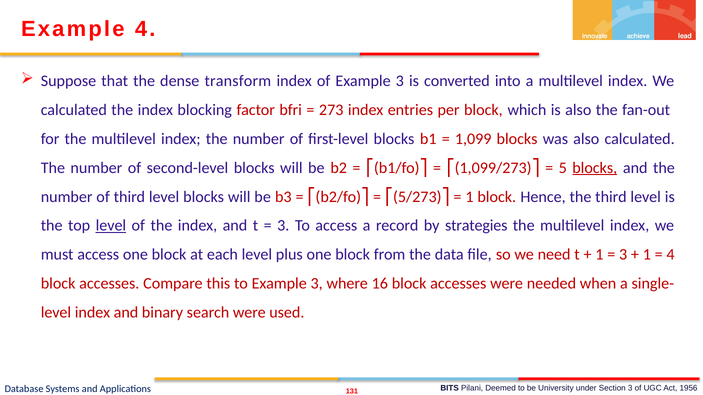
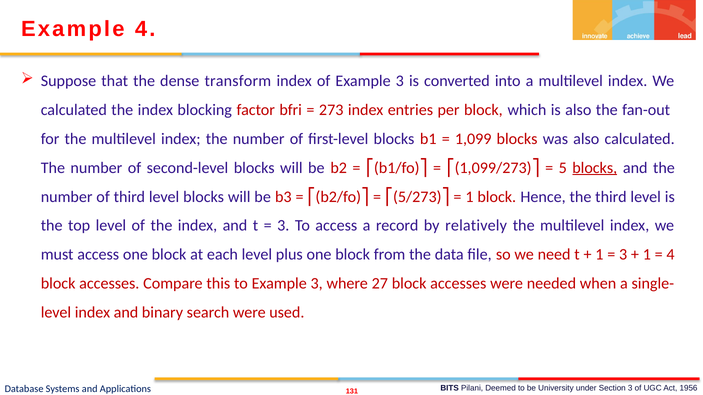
level at (111, 226) underline: present -> none
strategies: strategies -> relatively
16: 16 -> 27
